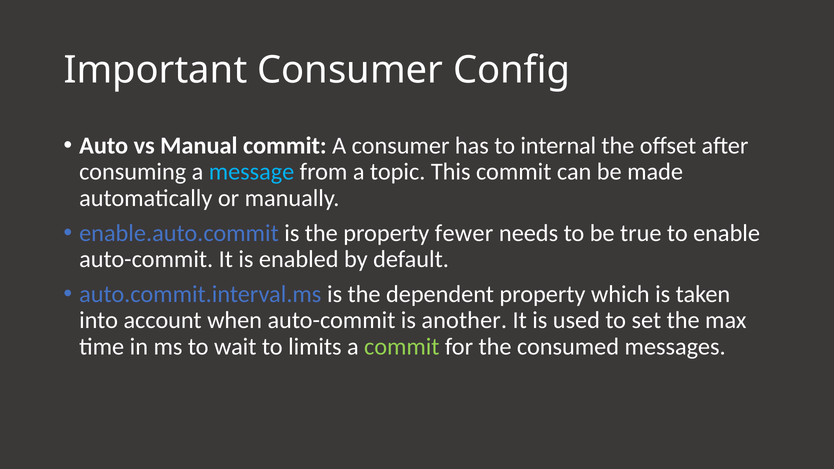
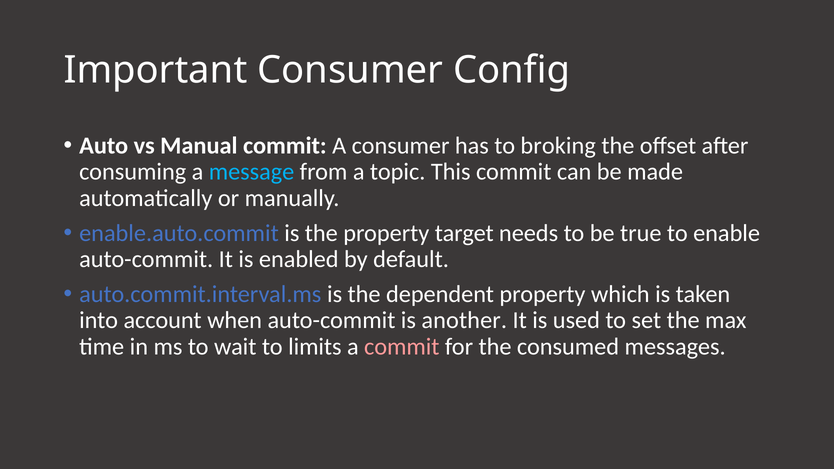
internal: internal -> broking
fewer: fewer -> target
commit at (402, 347) colour: light green -> pink
